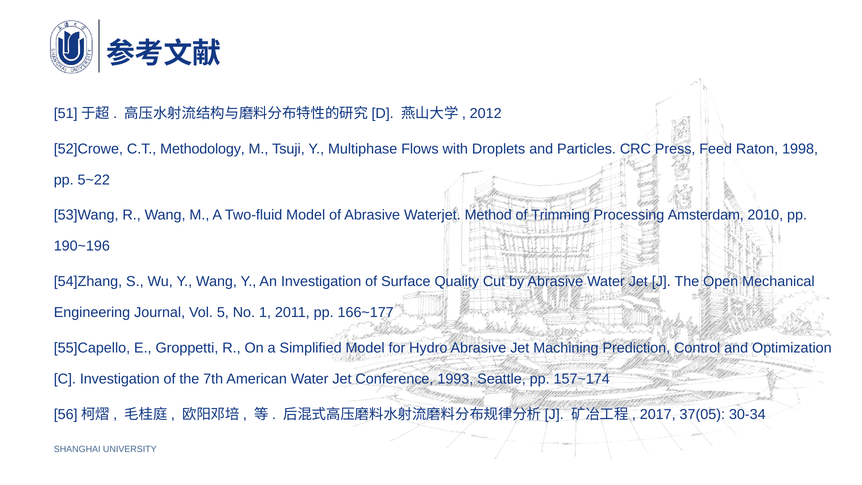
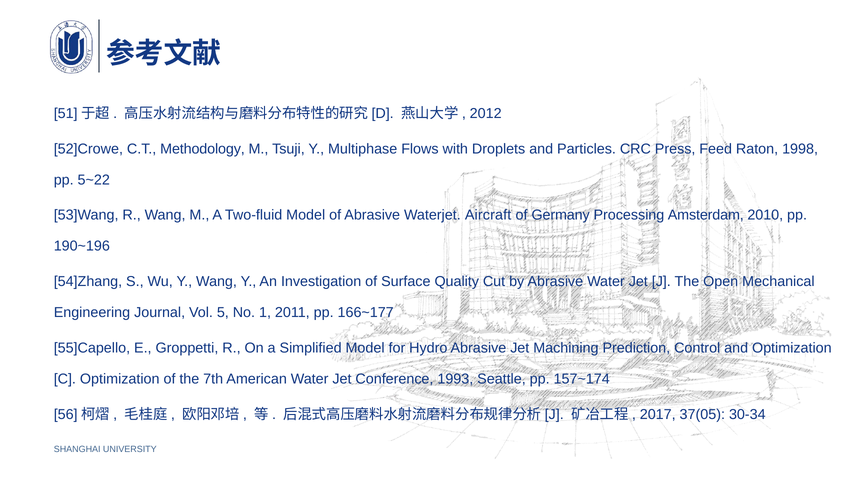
Method: Method -> Aircraft
Trimming: Trimming -> Germany
C Investigation: Investigation -> Optimization
